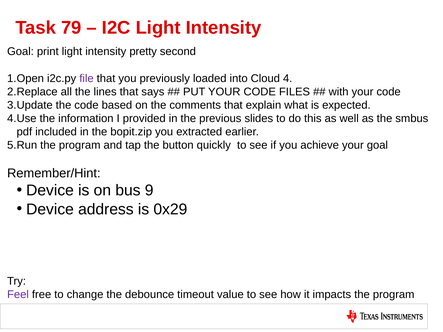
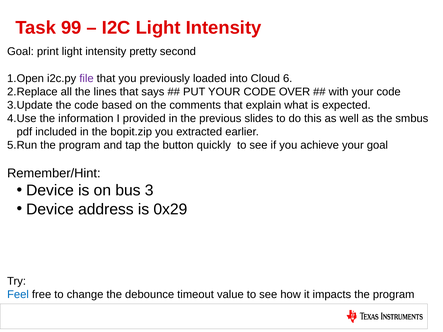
79: 79 -> 99
4: 4 -> 6
FILES: FILES -> OVER
9: 9 -> 3
Feel colour: purple -> blue
